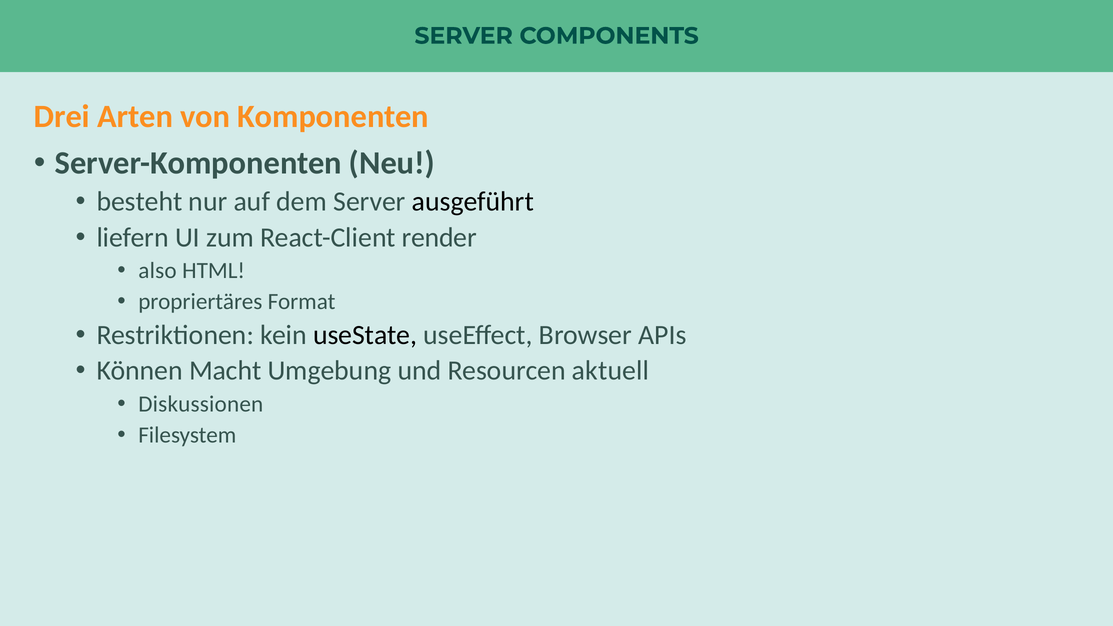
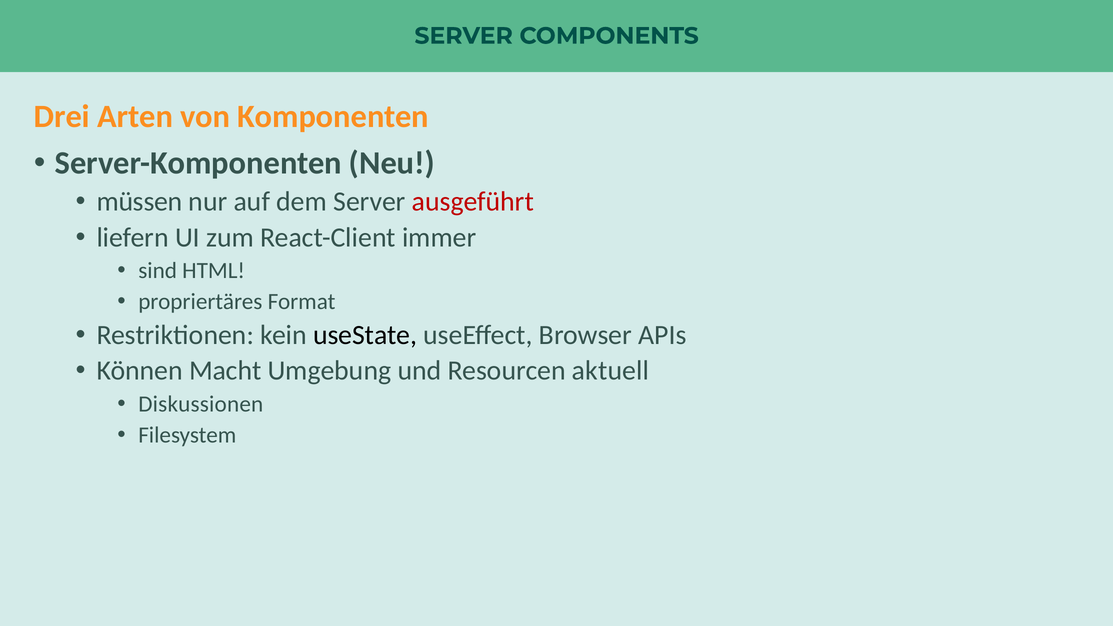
besteht: besteht -> müssen
ausgeführt colour: black -> red
render: render -> immer
also: also -> sind
